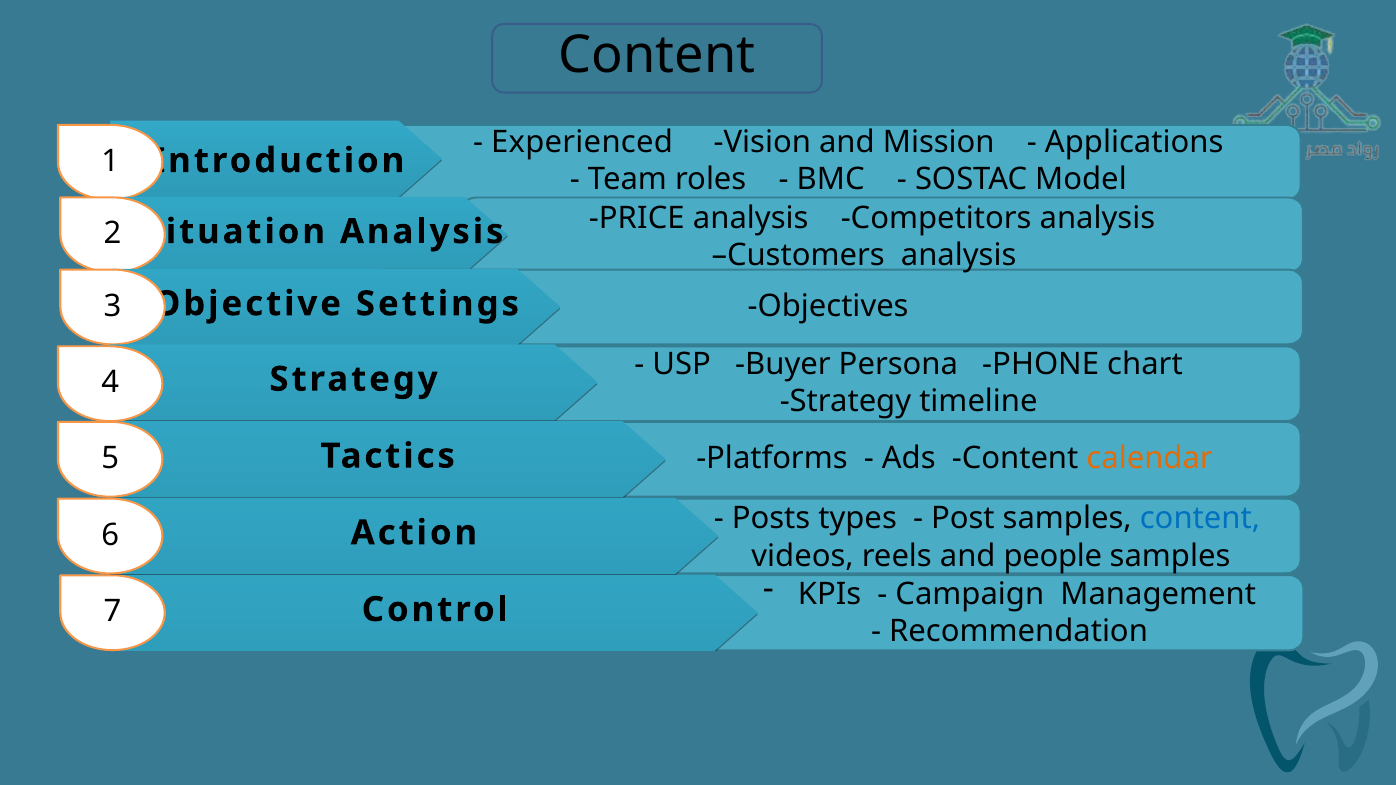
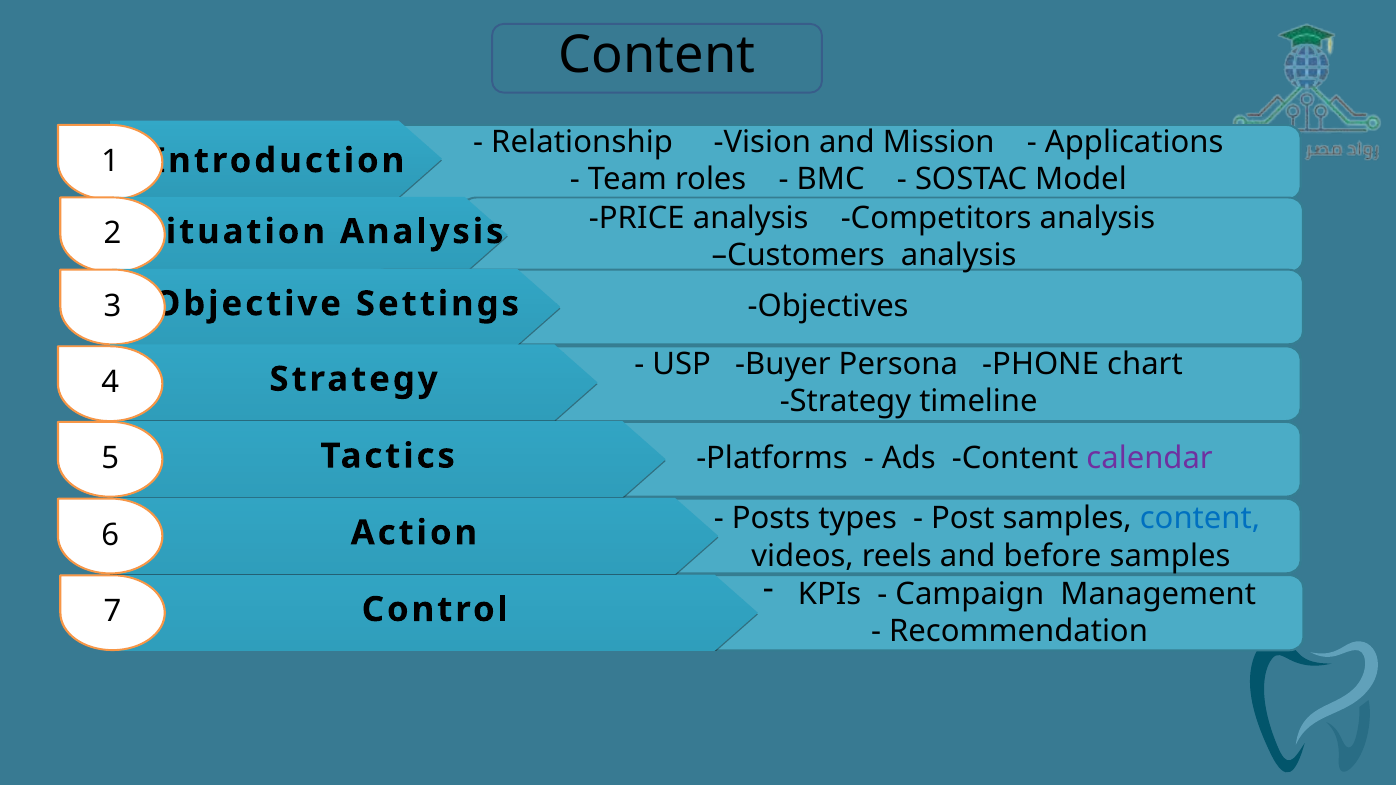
Experienced: Experienced -> Relationship
calendar colour: orange -> purple
people: people -> before
